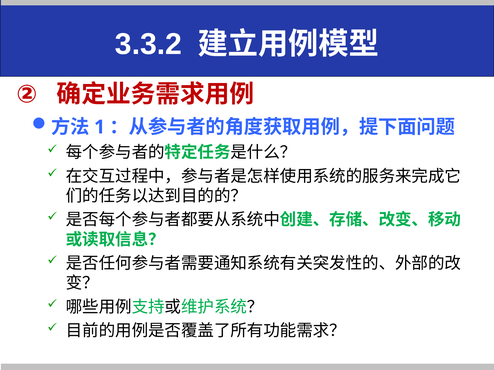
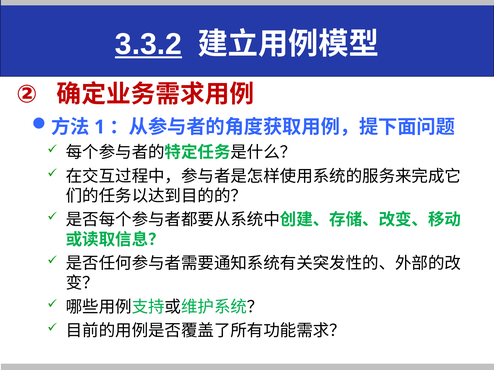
3.3.2 underline: none -> present
